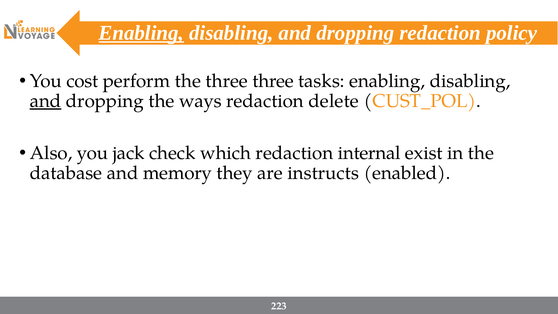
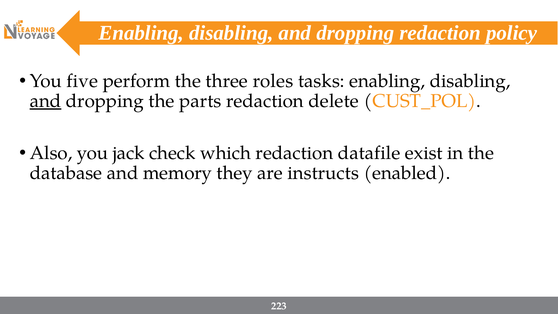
Enabling at (141, 33) underline: present -> none
cost: cost -> five
three three: three -> roles
ways: ways -> parts
internal: internal -> datafile
